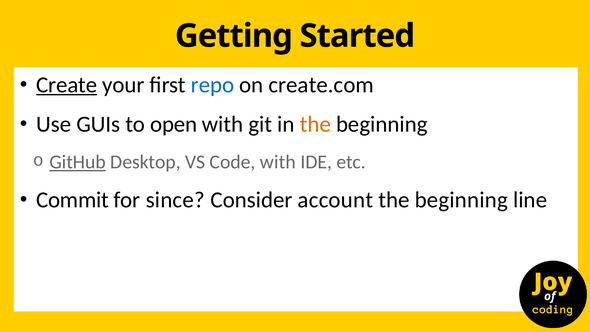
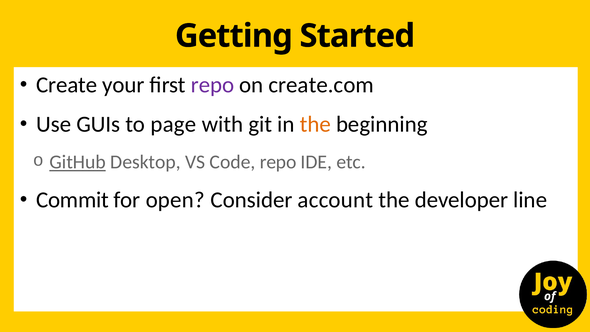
Create underline: present -> none
repo at (212, 85) colour: blue -> purple
open: open -> page
Code with: with -> repo
since: since -> open
beginning at (461, 200): beginning -> developer
